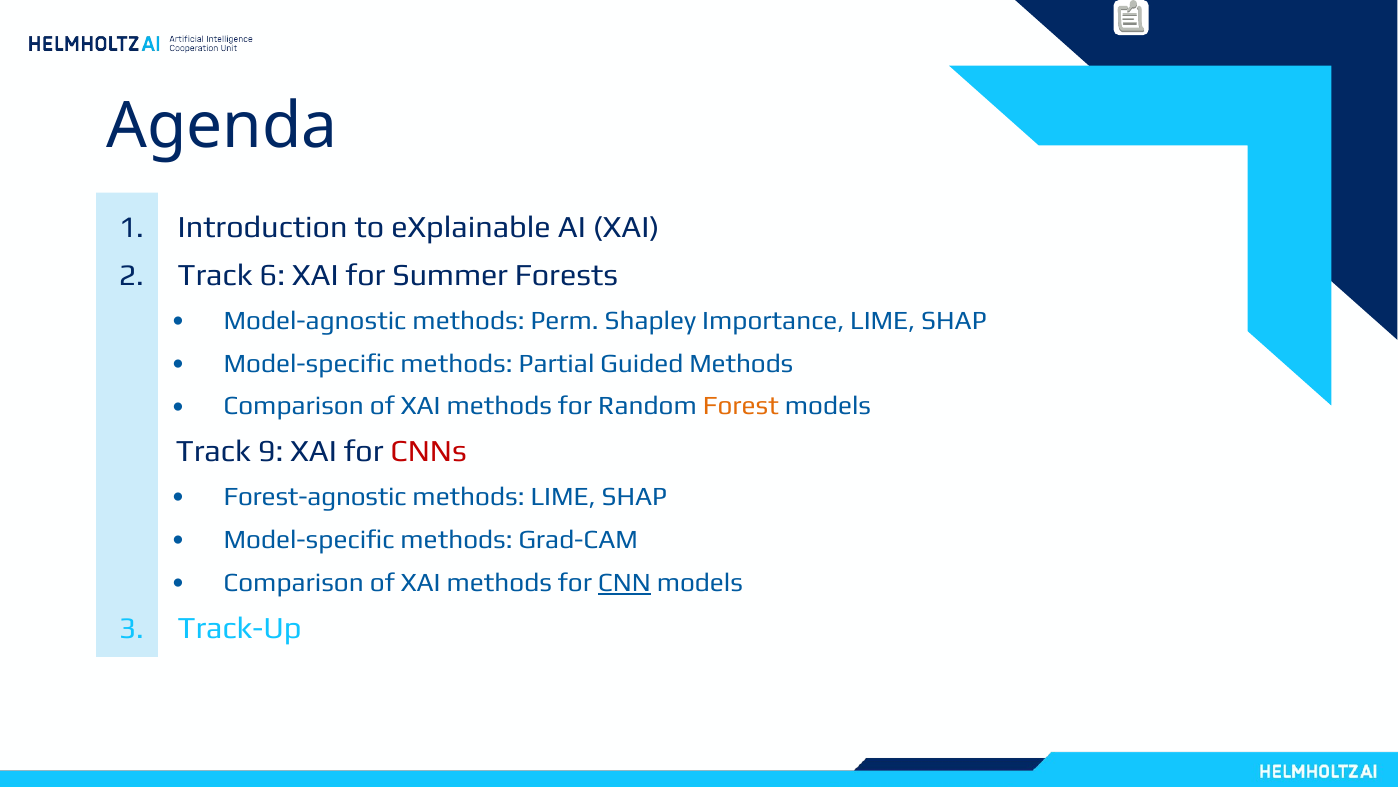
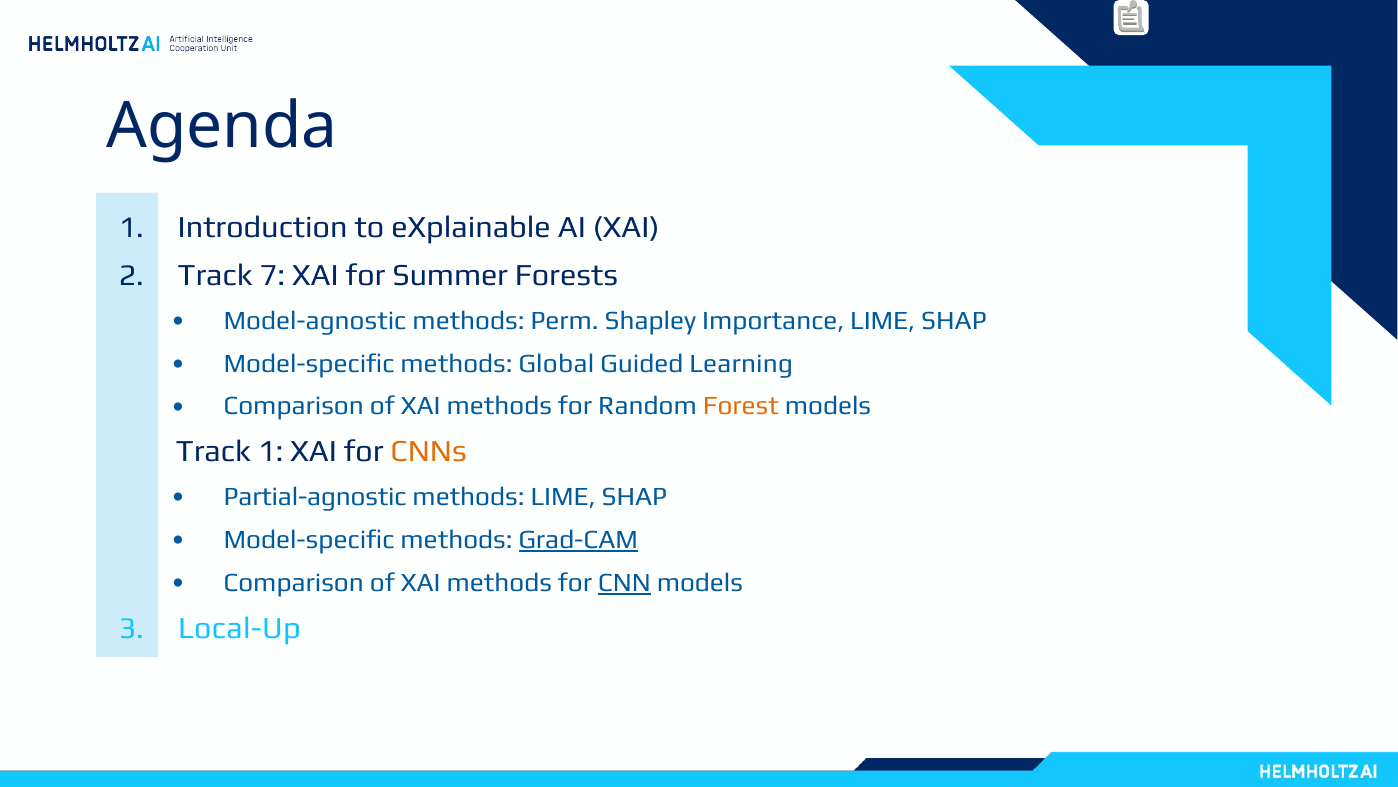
6: 6 -> 7
Partial: Partial -> Global
Guided Methods: Methods -> Learning
Track 9: 9 -> 1
CNNs colour: red -> orange
Forest-agnostic: Forest-agnostic -> Partial-agnostic
Grad-CAM underline: none -> present
Track-Up: Track-Up -> Local-Up
